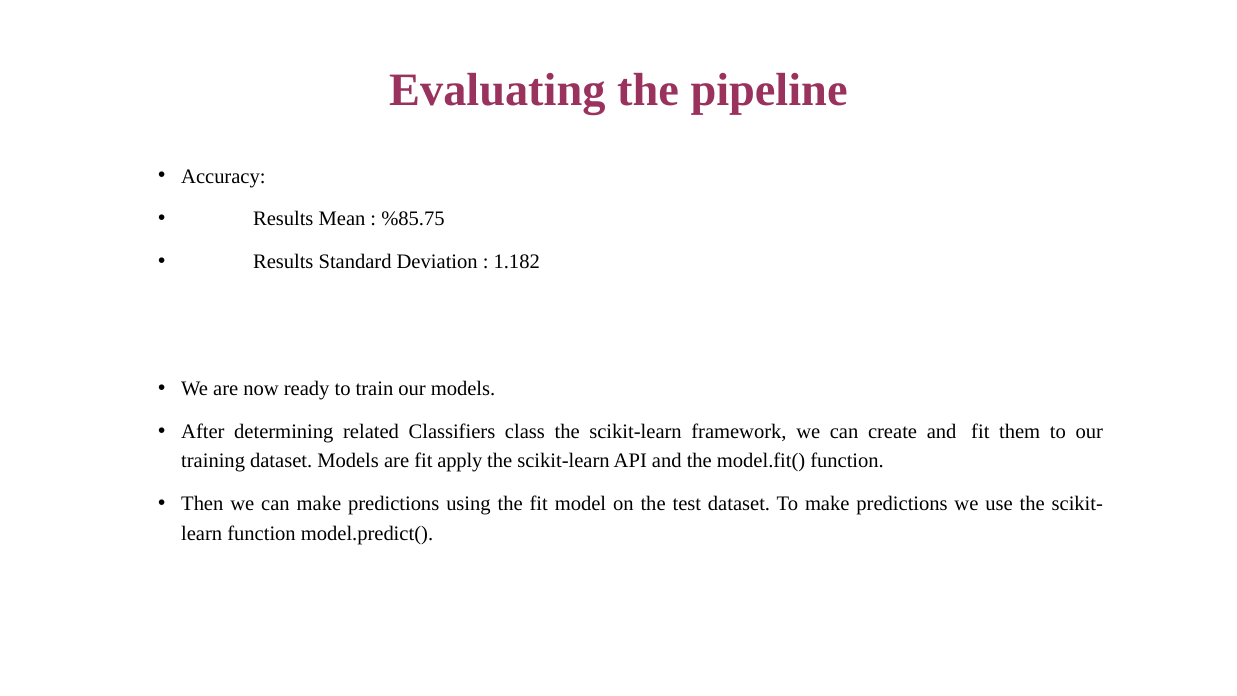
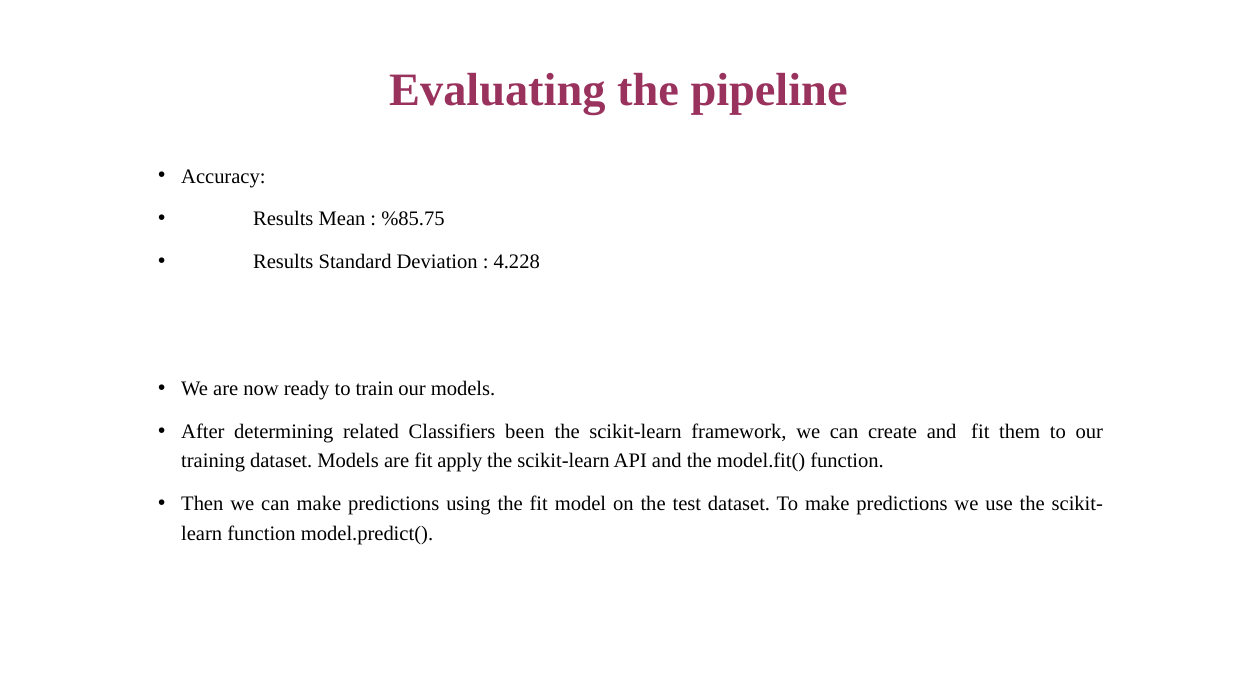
1.182: 1.182 -> 4.228
class: class -> been
